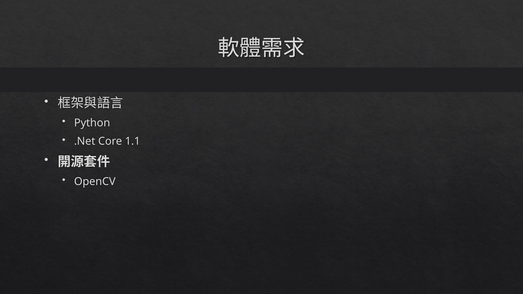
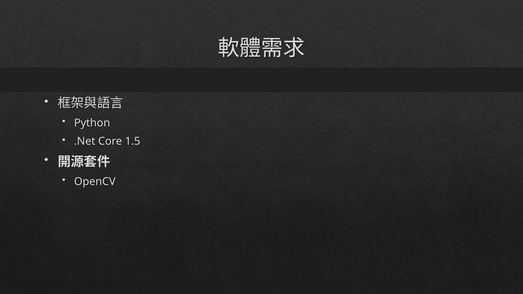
1.1: 1.1 -> 1.5
